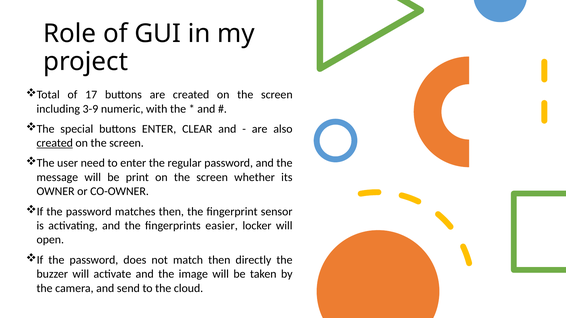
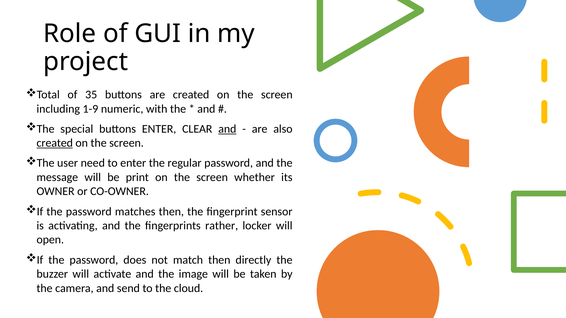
17: 17 -> 35
3-9: 3-9 -> 1-9
and at (227, 129) underline: none -> present
easier: easier -> rather
